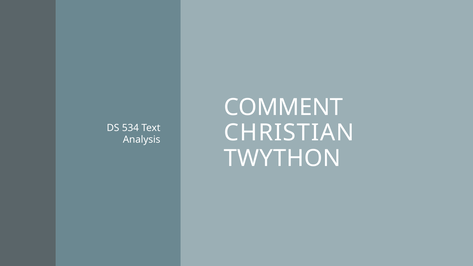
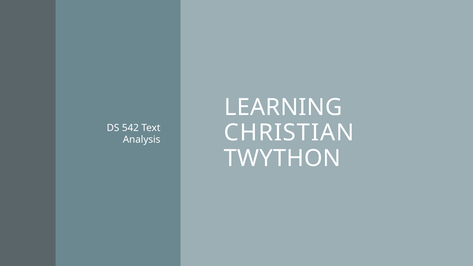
COMMENT: COMMENT -> LEARNING
534: 534 -> 542
